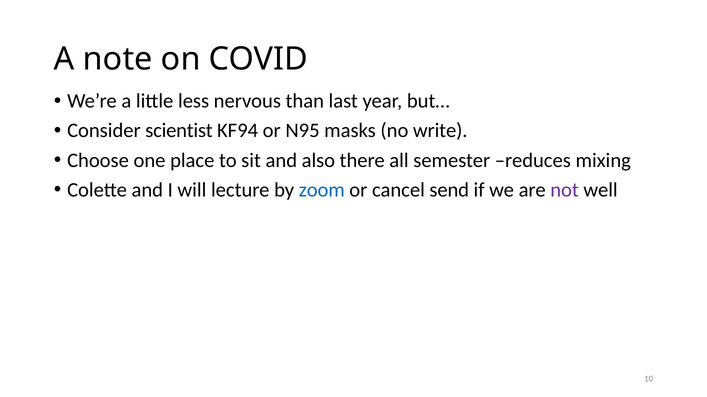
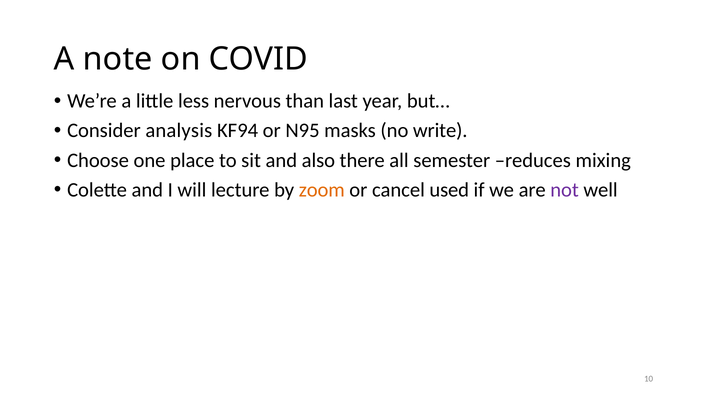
scientist: scientist -> analysis
zoom colour: blue -> orange
send: send -> used
